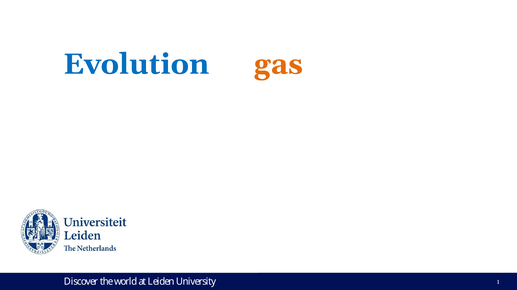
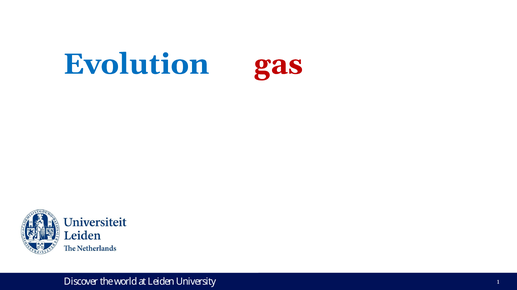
gas colour: orange -> red
